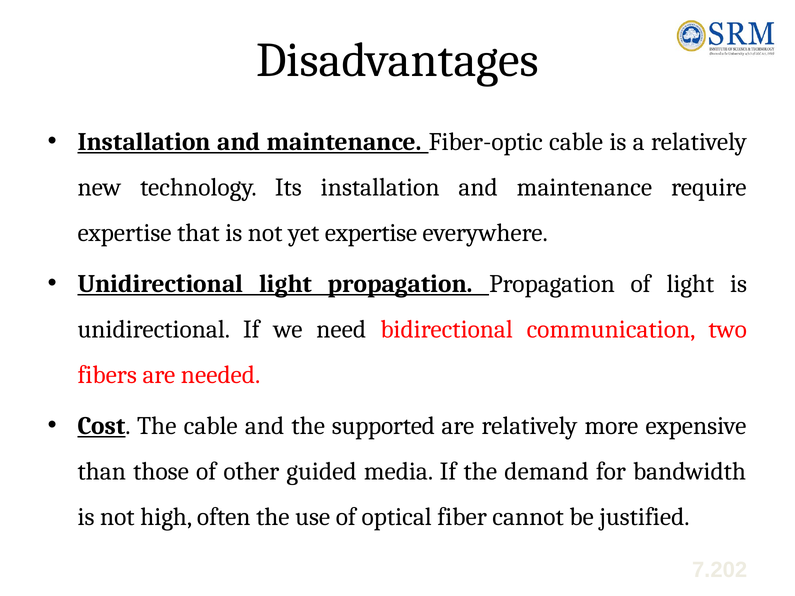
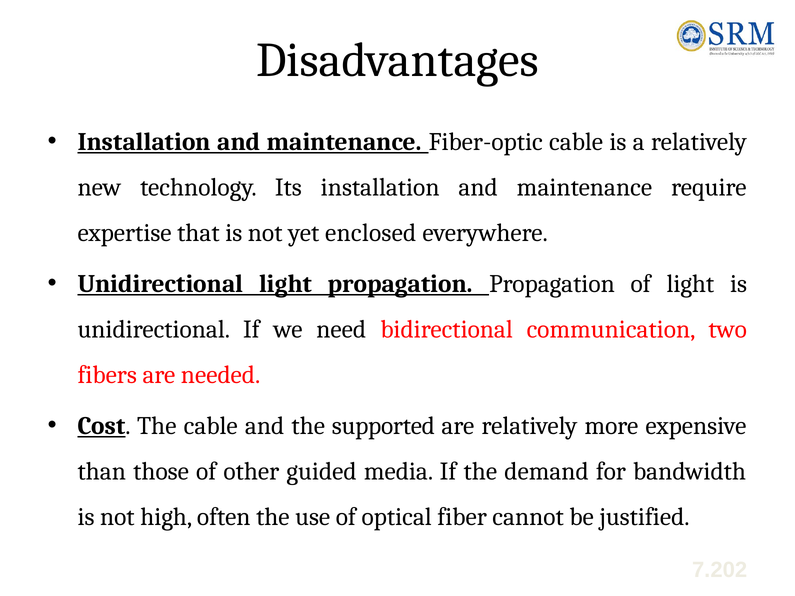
yet expertise: expertise -> enclosed
